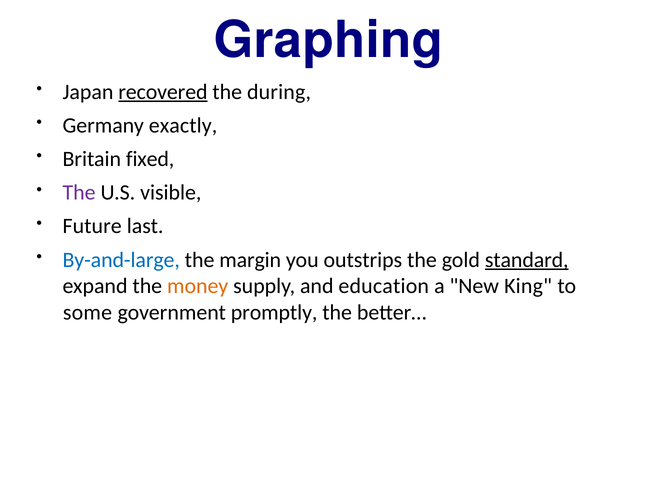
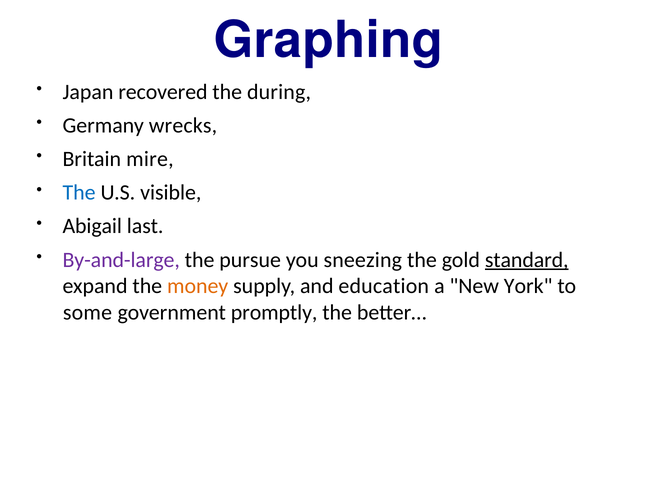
recovered underline: present -> none
exactly: exactly -> wrecks
fixed: fixed -> mire
The at (79, 193) colour: purple -> blue
Future: Future -> Abigail
By-and-large colour: blue -> purple
margin: margin -> pursue
outstrips: outstrips -> sneezing
King: King -> York
